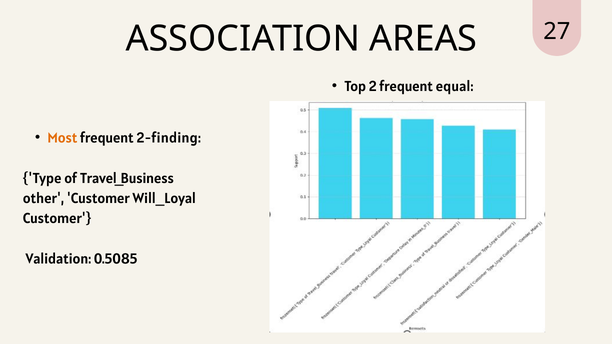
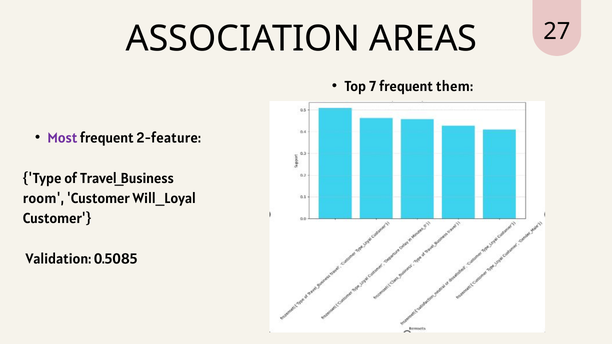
2: 2 -> 7
equal: equal -> them
Most colour: orange -> purple
2-finding: 2-finding -> 2-feature
other: other -> room
